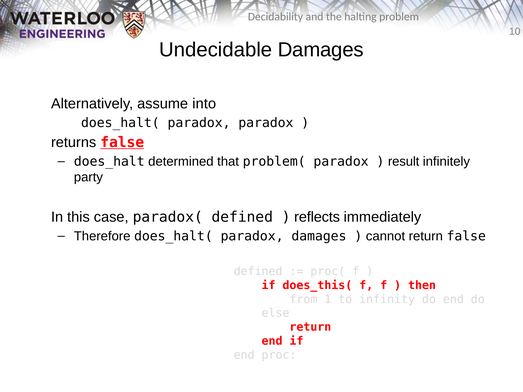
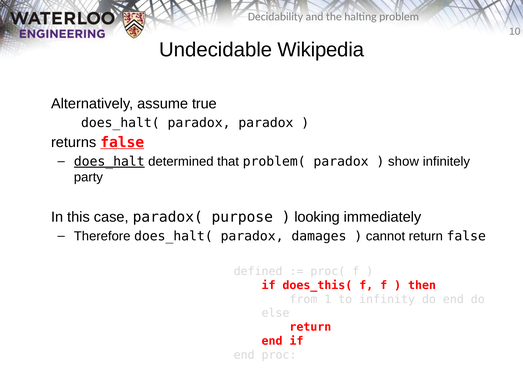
Undecidable Damages: Damages -> Wikipedia
into: into -> true
does_halt underline: none -> present
result: result -> show
paradox( defined: defined -> purpose
reflects: reflects -> looking
